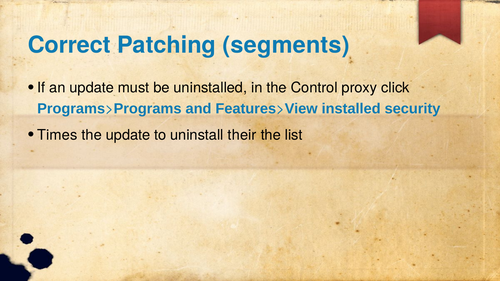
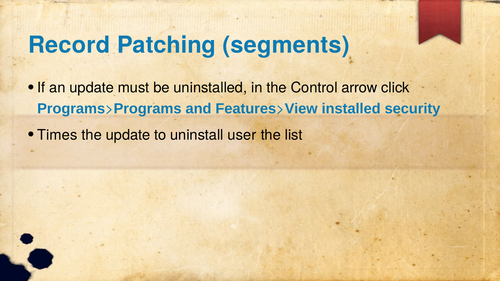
Correct: Correct -> Record
proxy: proxy -> arrow
their: their -> user
